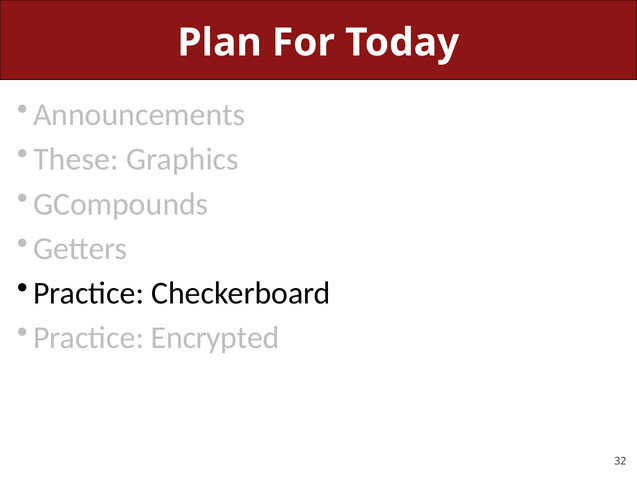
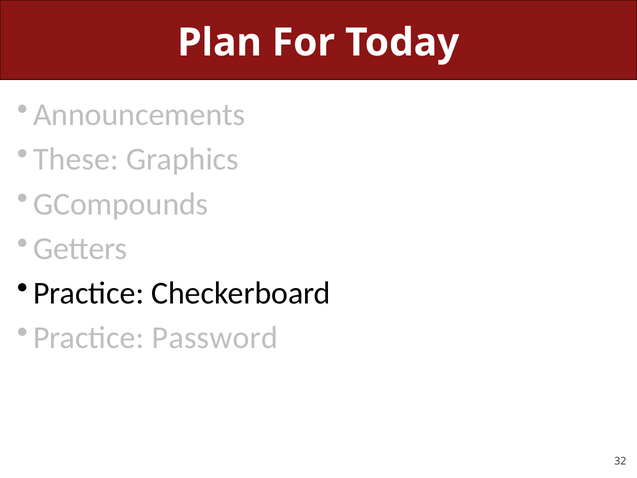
Encrypted: Encrypted -> Password
